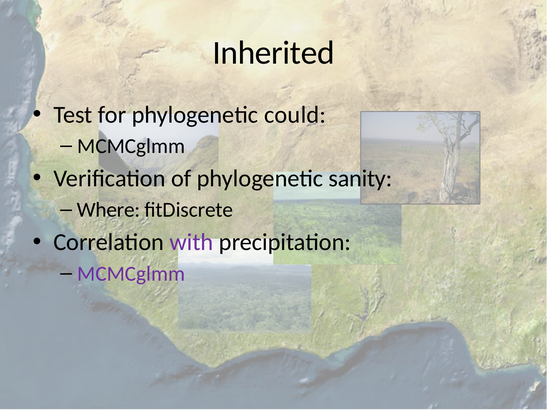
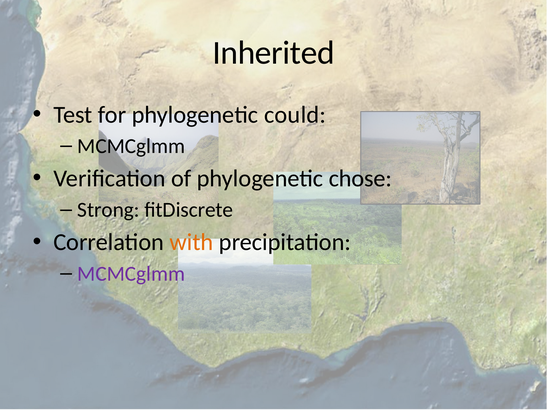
sanity: sanity -> chose
Where: Where -> Strong
with colour: purple -> orange
